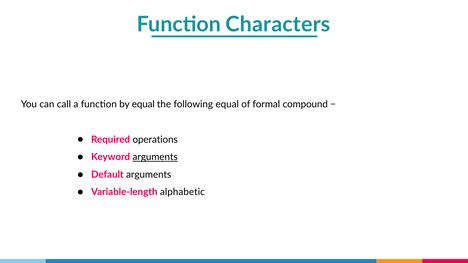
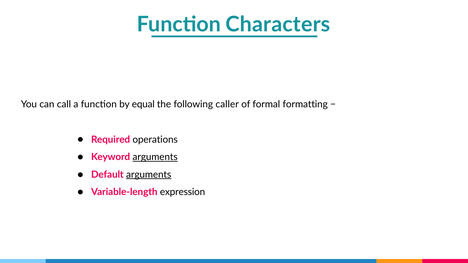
following equal: equal -> caller
compound: compound -> formatting
arguments at (149, 175) underline: none -> present
alphabetic: alphabetic -> expression
